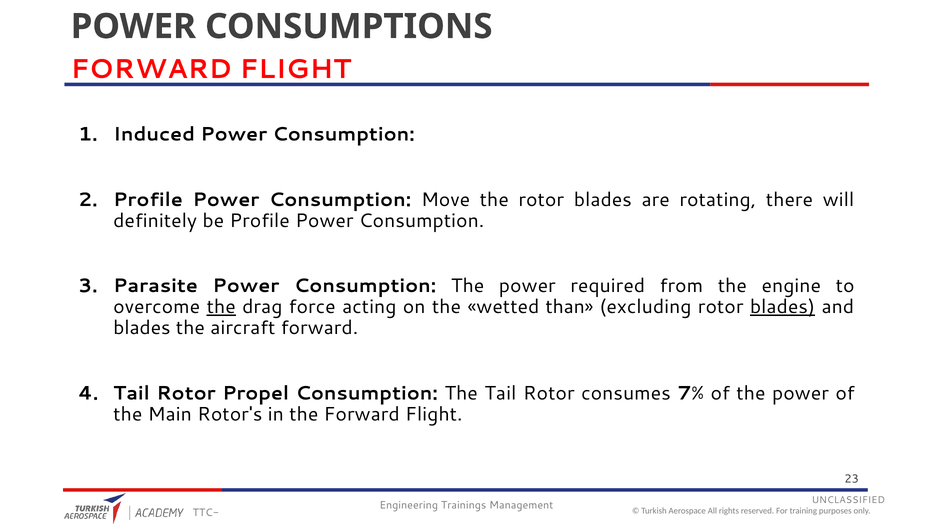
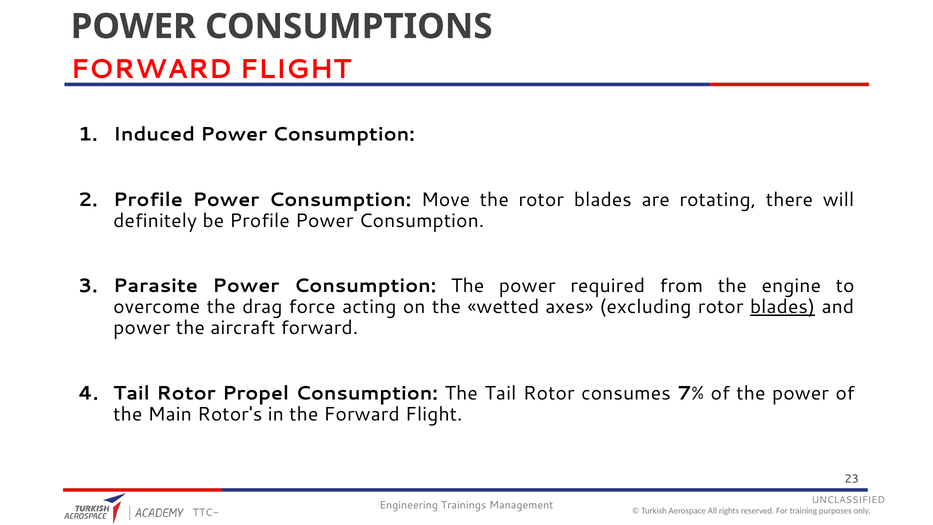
the at (221, 307) underline: present -> none
than: than -> axes
blades at (142, 328): blades -> power
